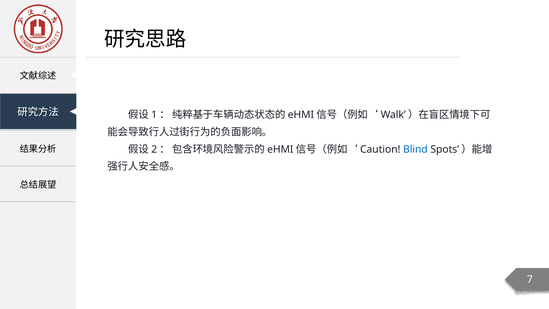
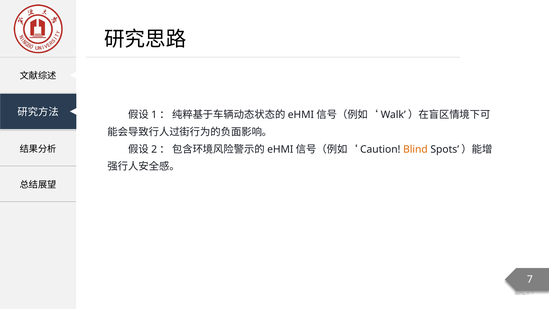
Blind colour: blue -> orange
